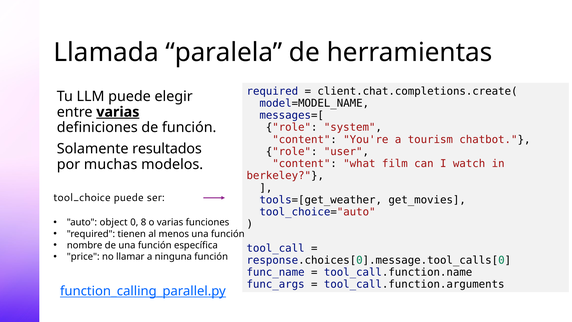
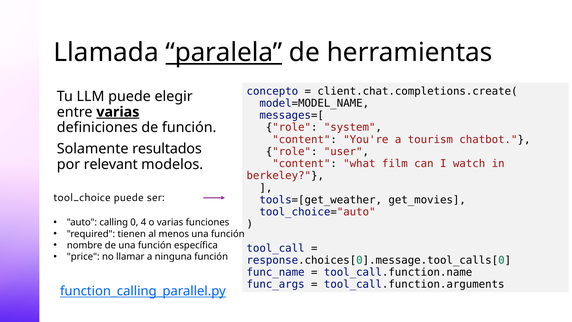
paralela underline: none -> present
required at (272, 91): required -> concepto
muchas: muchas -> relevant
object: object -> calling
8: 8 -> 4
